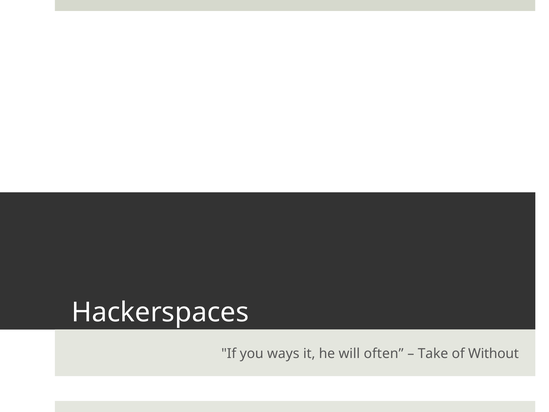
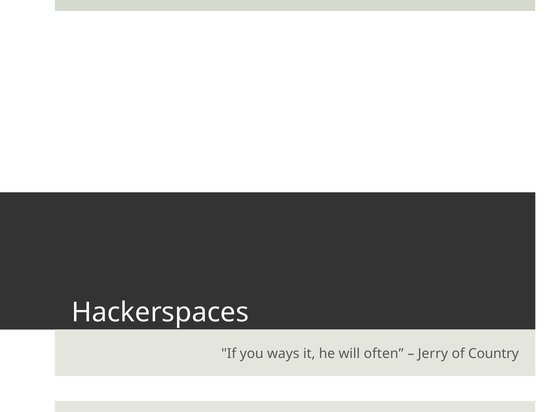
Take: Take -> Jerry
Without: Without -> Country
